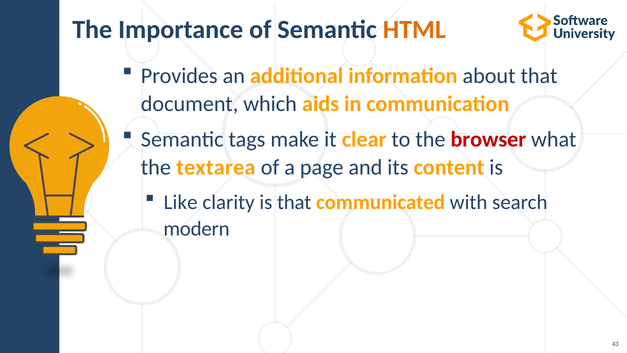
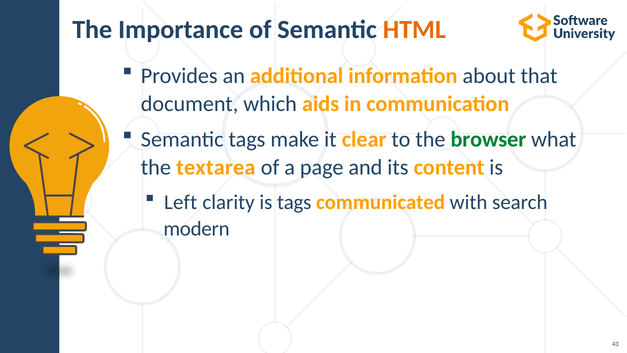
browser colour: red -> green
Like: Like -> Left
is that: that -> tags
